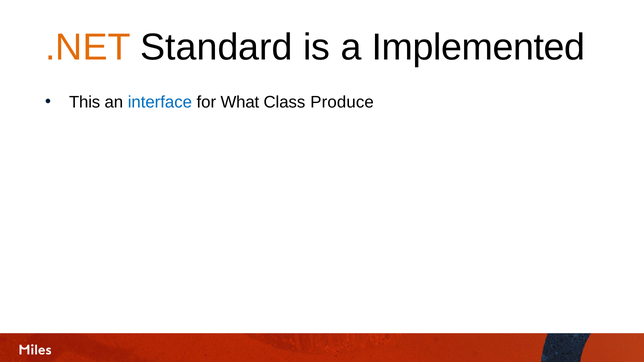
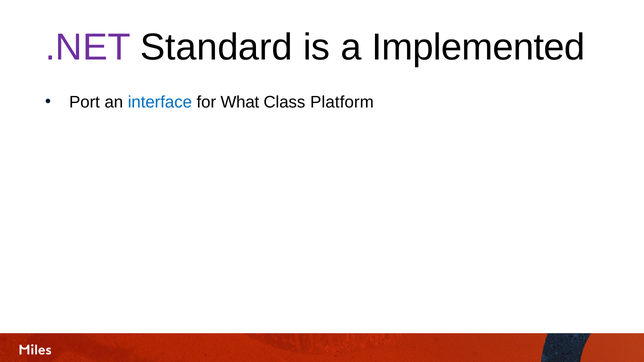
.NET colour: orange -> purple
This: This -> Port
Produce: Produce -> Platform
